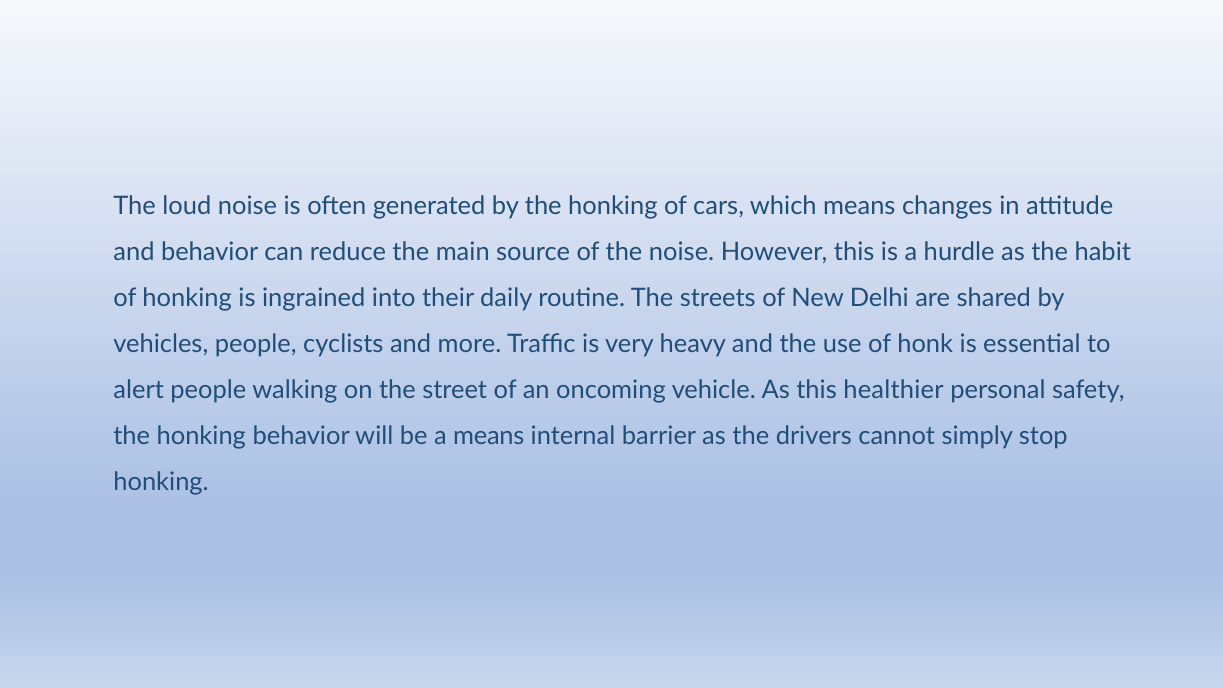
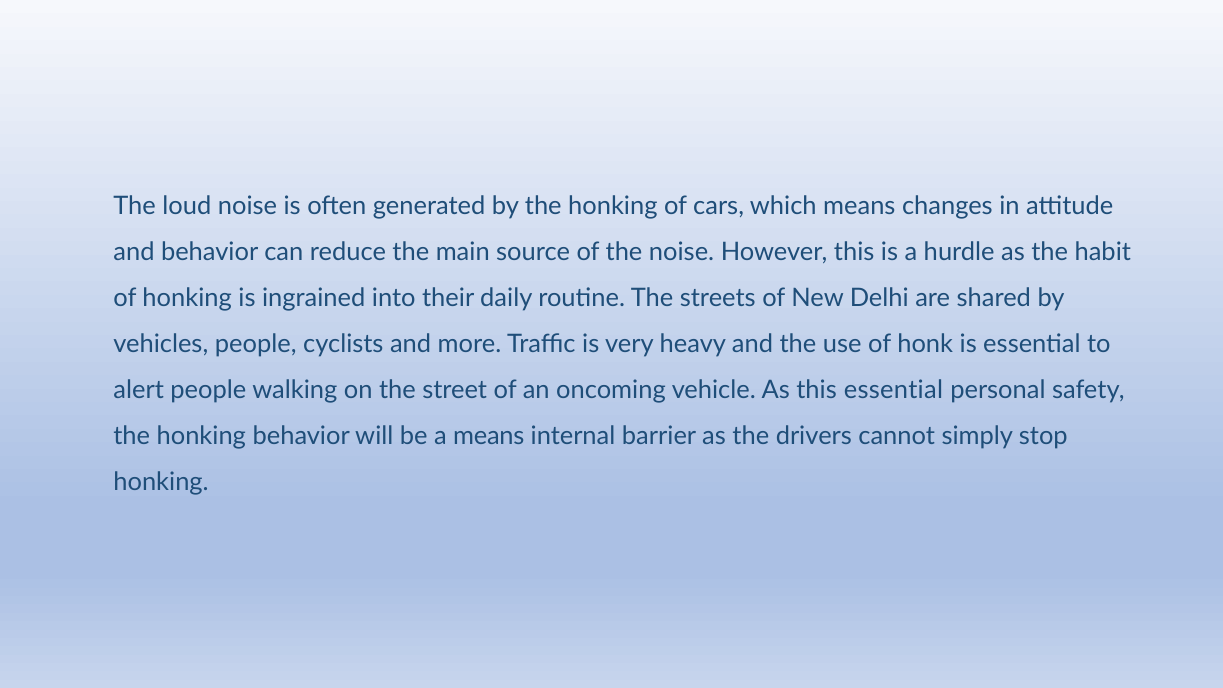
this healthier: healthier -> essential
